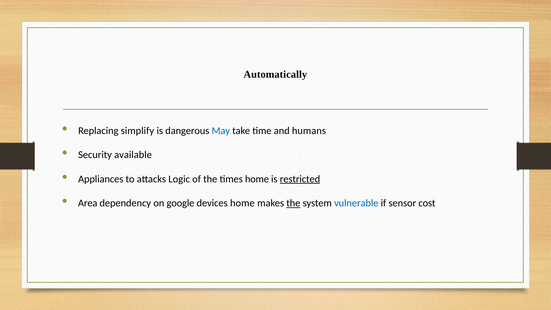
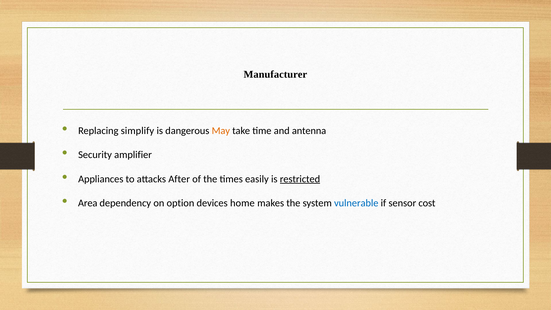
Automatically: Automatically -> Manufacturer
May colour: blue -> orange
humans: humans -> antenna
available: available -> amplifier
Logic: Logic -> After
times home: home -> easily
google: google -> option
the at (293, 203) underline: present -> none
